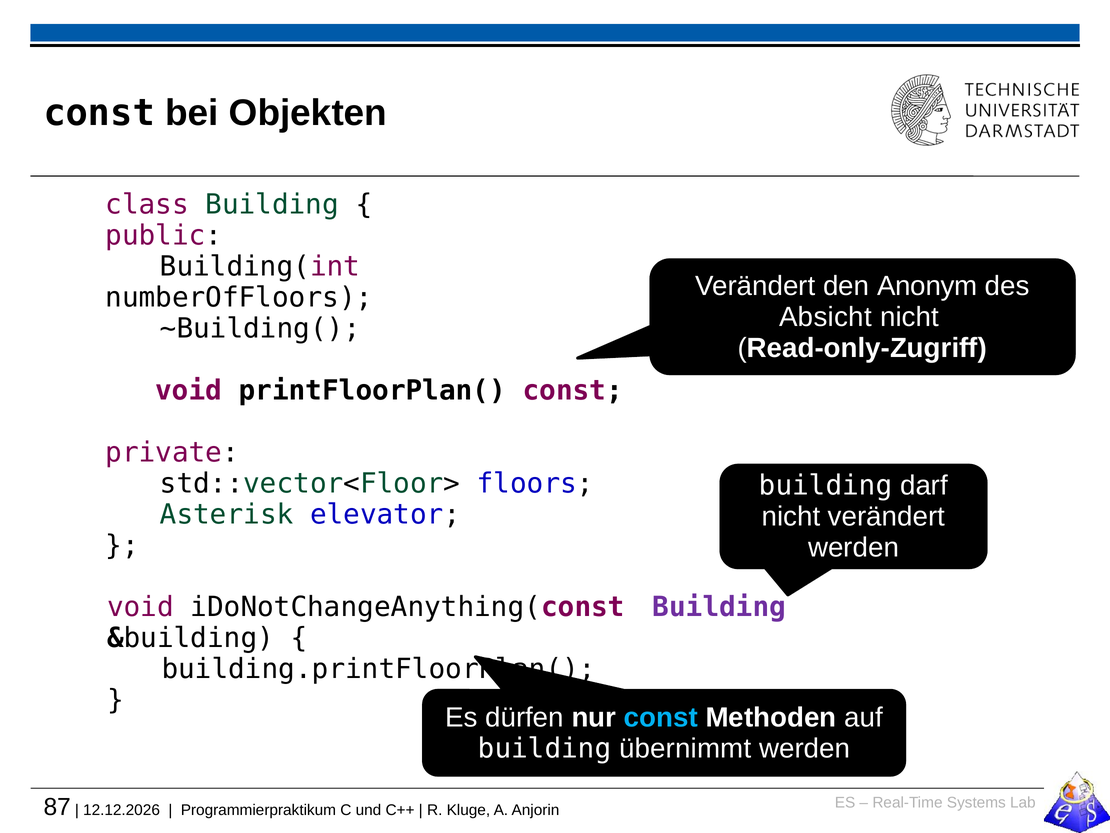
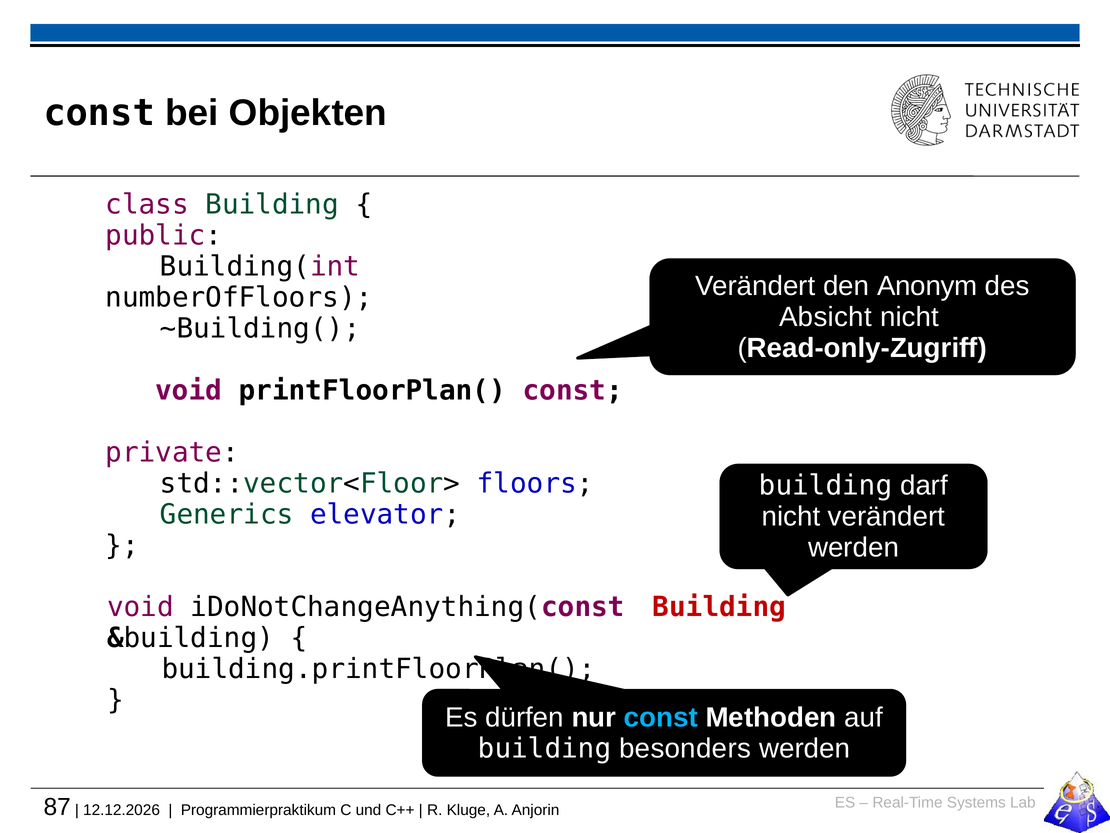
Asterisk: Asterisk -> Generics
Building at (719, 607) colour: purple -> red
übernimmt: übernimmt -> besonders
